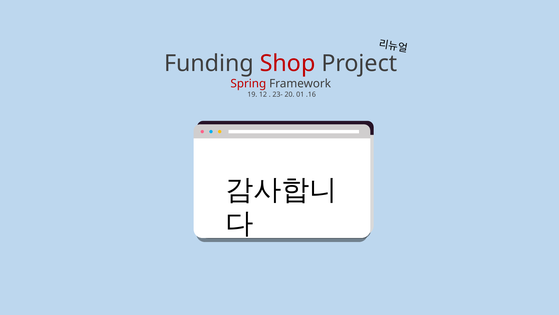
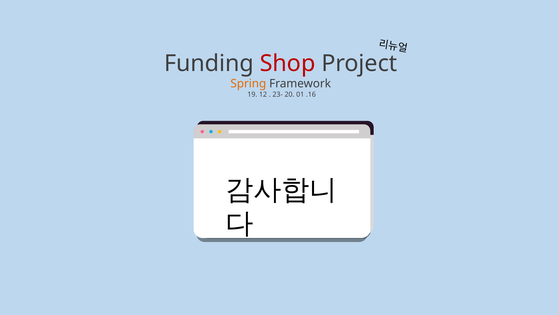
Spring colour: red -> orange
